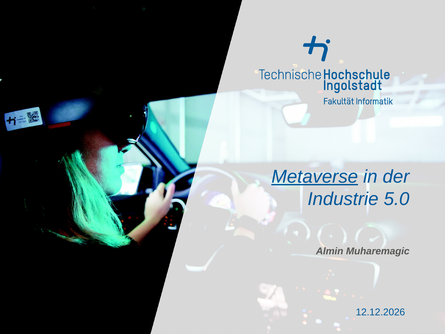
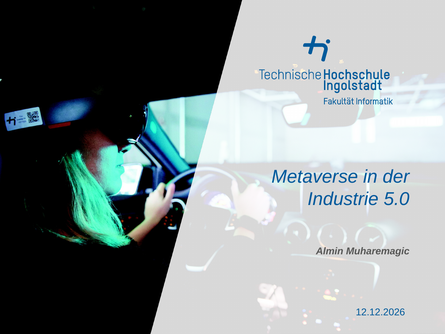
Metaverse underline: present -> none
